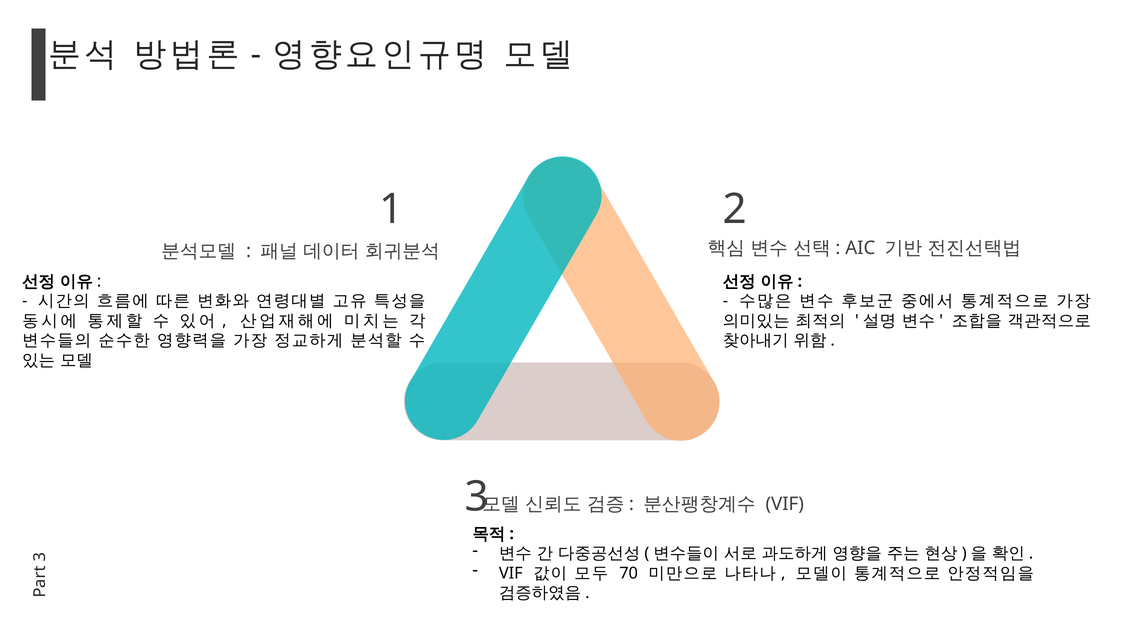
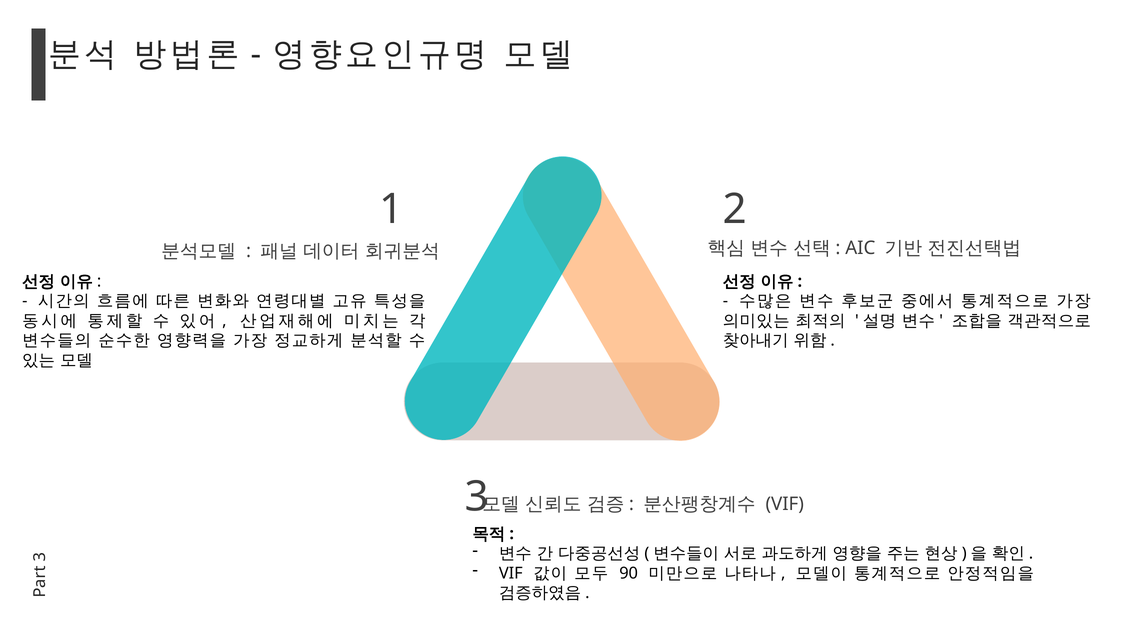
70: 70 -> 90
